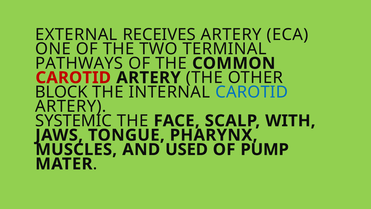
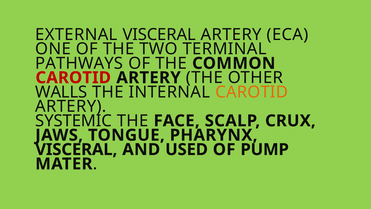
EXTERNAL RECEIVES: RECEIVES -> VISCERAL
BLOCK: BLOCK -> WALLS
CAROTID at (252, 92) colour: blue -> orange
WITH: WITH -> CRUX
MUSCLES at (76, 149): MUSCLES -> VISCERAL
